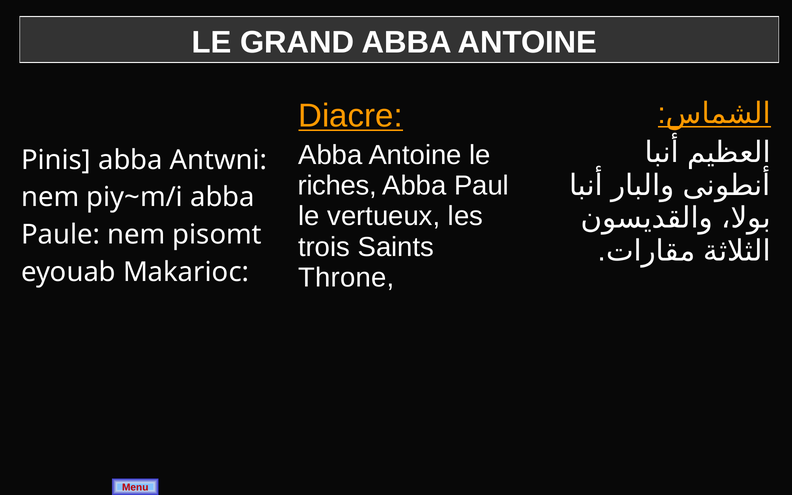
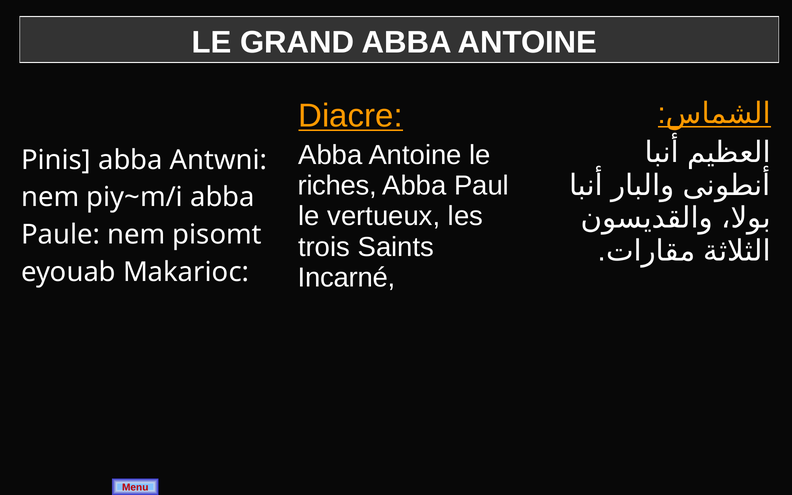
Throne: Throne -> Incarné
